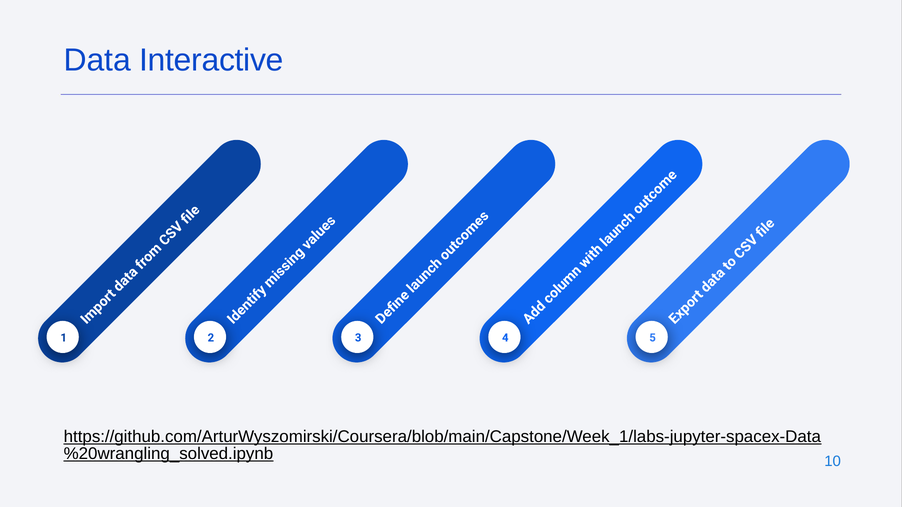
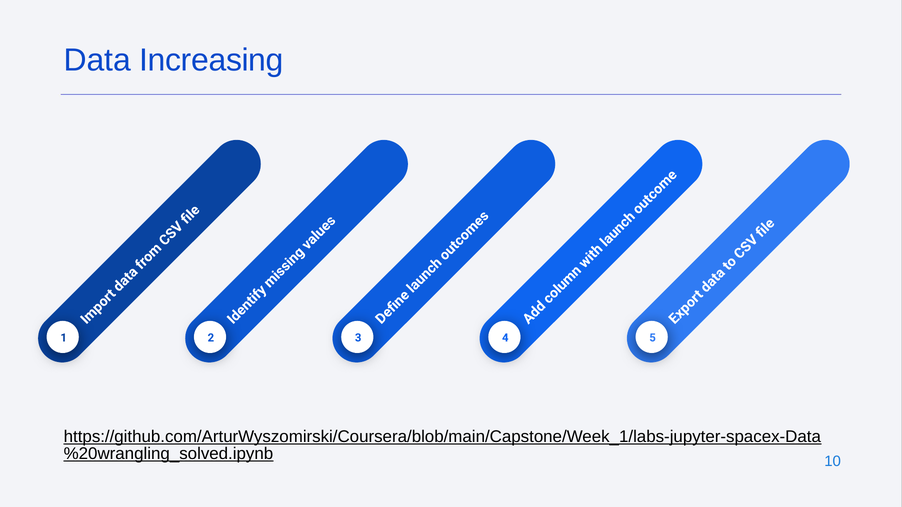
Interactive: Interactive -> Increasing
